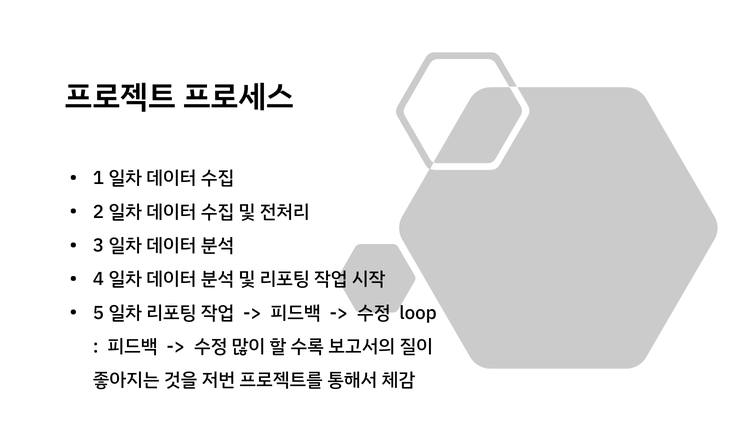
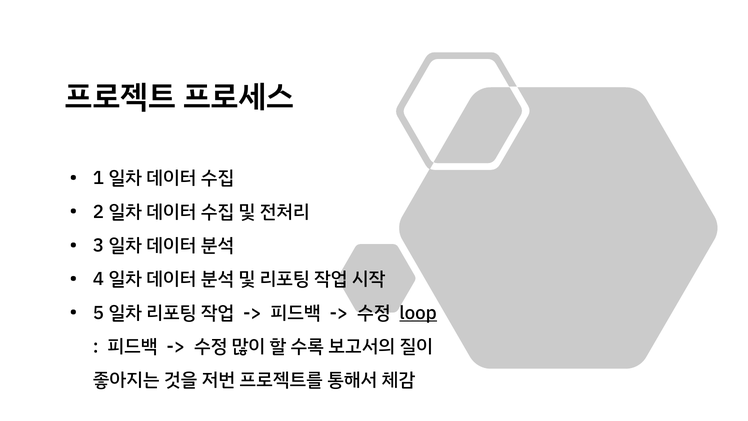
loop underline: none -> present
